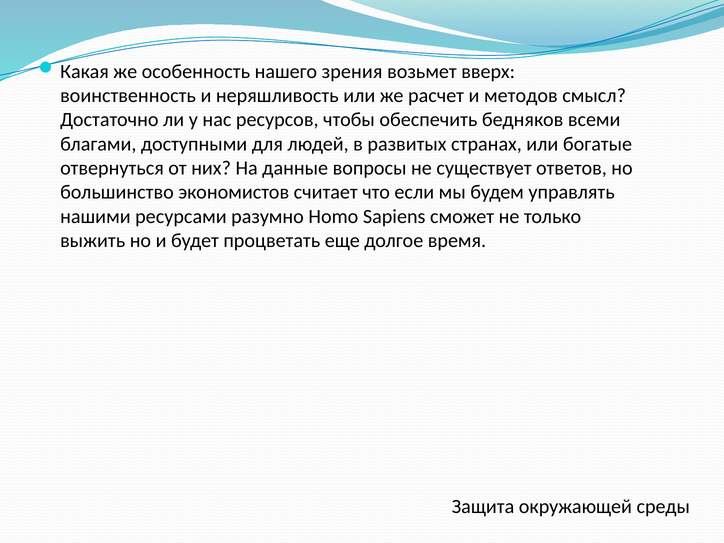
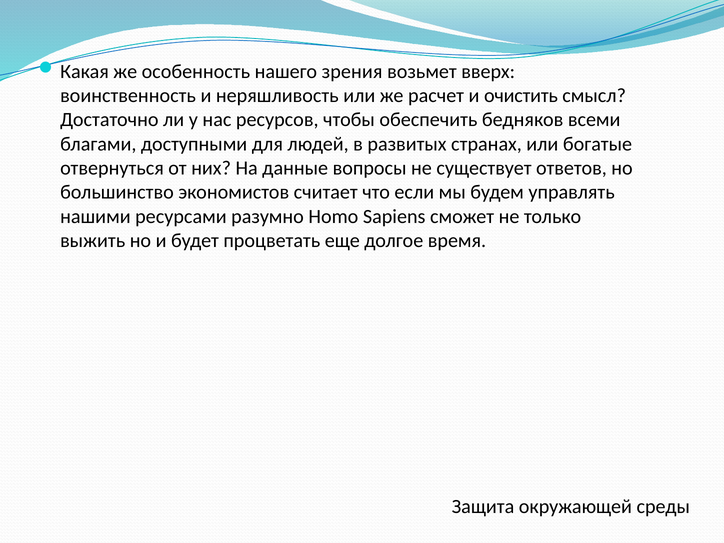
методов: методов -> очистить
